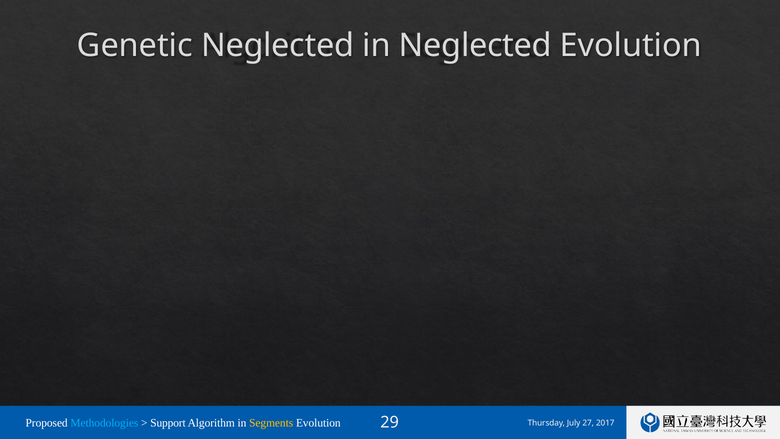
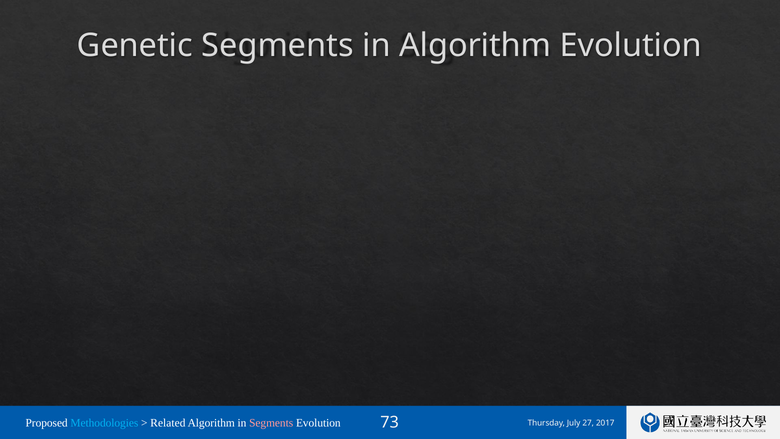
Genetic Neglected: Neglected -> Segments
in Neglected: Neglected -> Algorithm
Support: Support -> Related
Segments at (271, 423) colour: yellow -> pink
29: 29 -> 73
